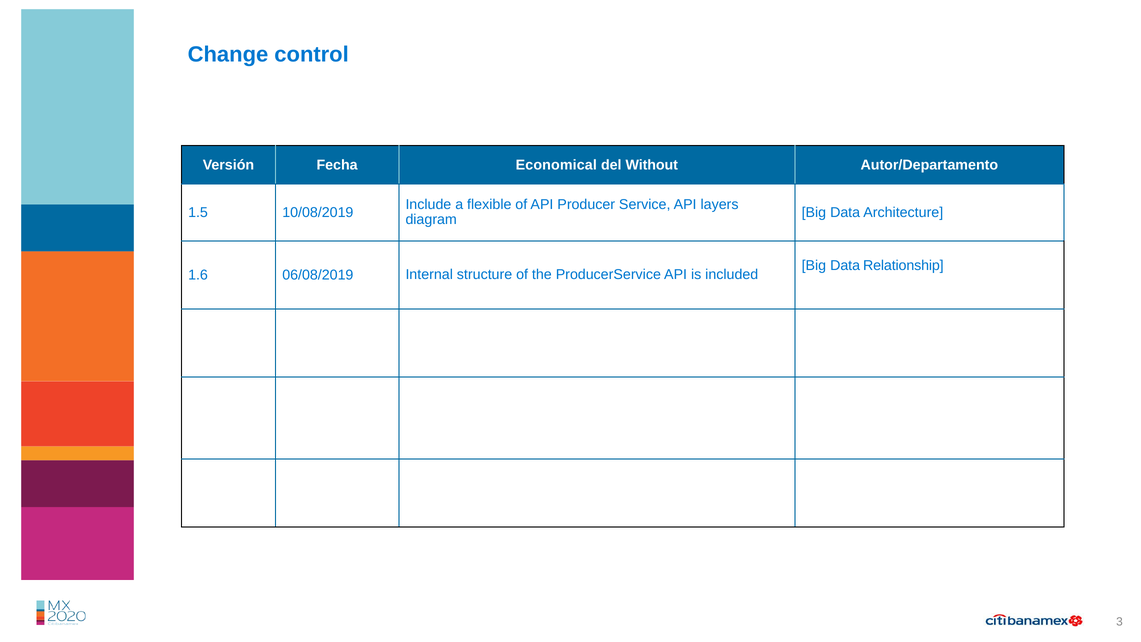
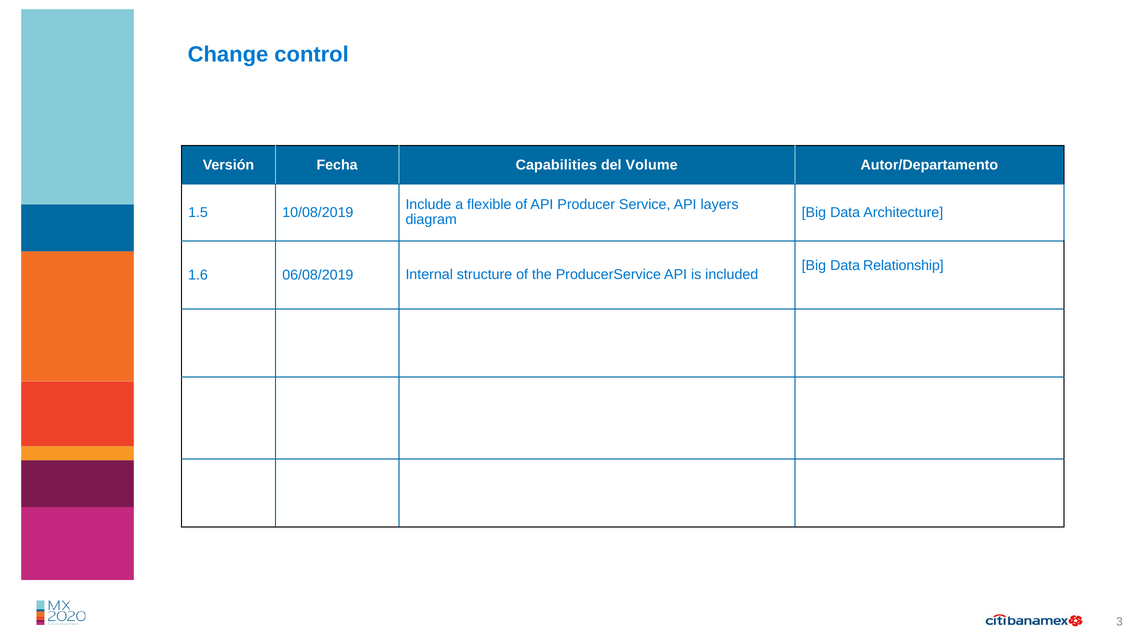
Economical: Economical -> Capabilities
Without: Without -> Volume
